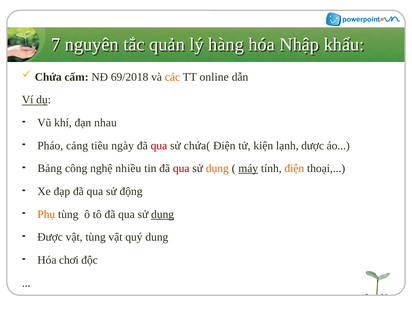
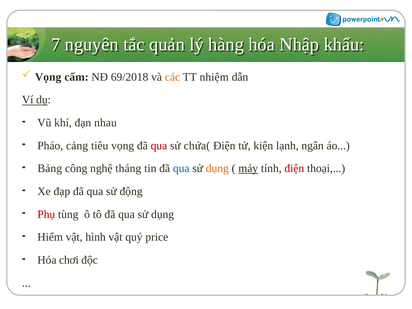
Chứa at (48, 77): Chứa -> Vọng
online: online -> nhiệm
tiêu ngày: ngày -> vọng
dược: dược -> ngân
nhiều: nhiều -> tháng
qua at (181, 169) colour: red -> blue
điện at (294, 169) colour: orange -> red
Phụ colour: orange -> red
dụng at (163, 214) underline: present -> none
Được: Được -> Hiểm
vật tùng: tùng -> hình
dung: dung -> price
